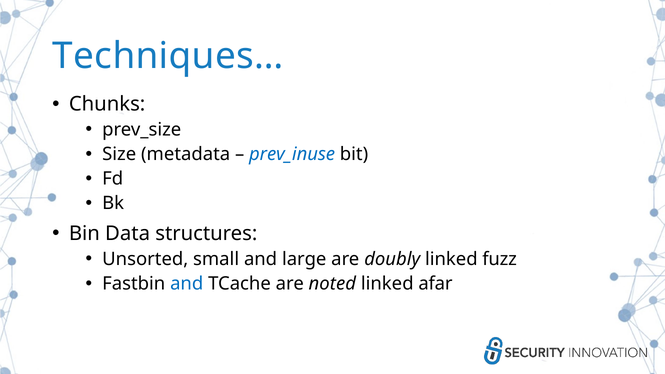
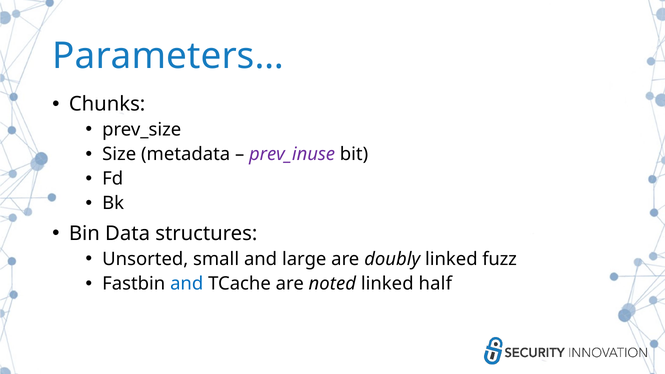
Techniques…: Techniques… -> Parameters…
prev_inuse colour: blue -> purple
afar: afar -> half
